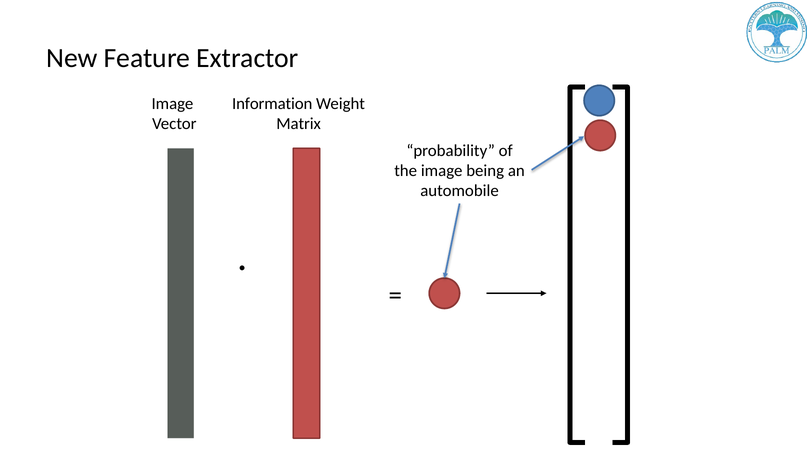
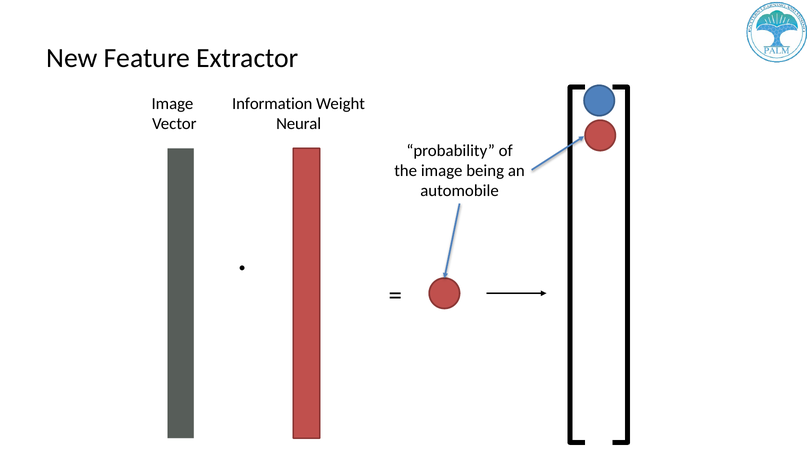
Matrix: Matrix -> Neural
